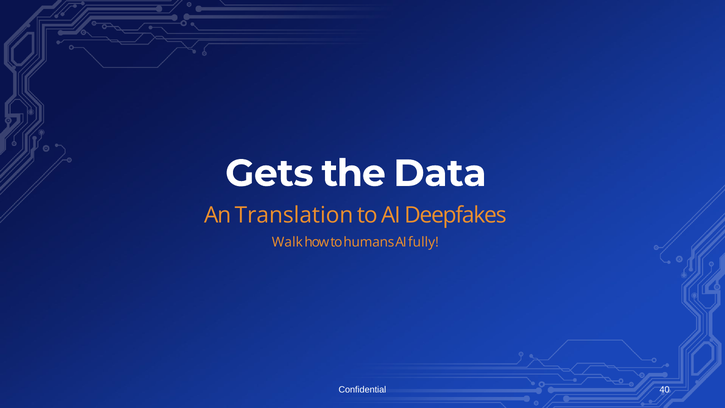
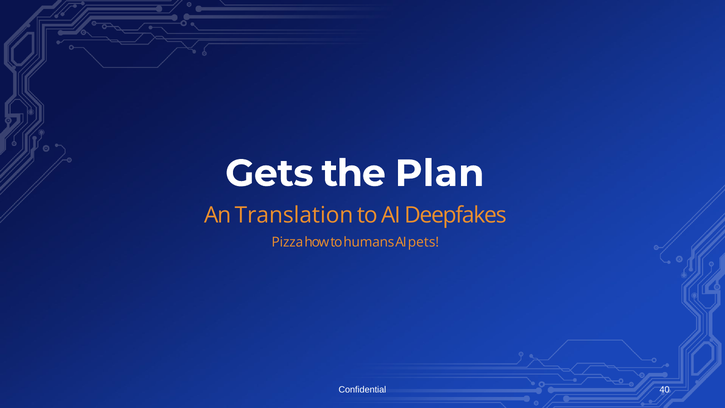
Data: Data -> Plan
Walk: Walk -> Pizza
fully: fully -> pets
